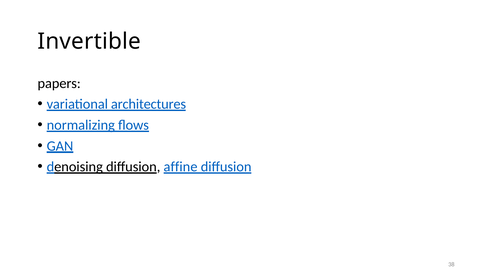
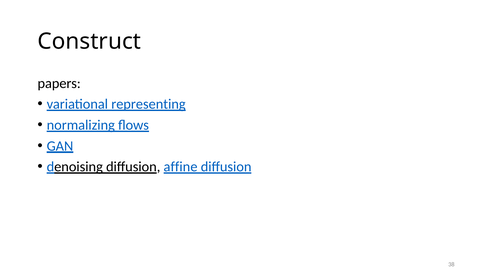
Invertible: Invertible -> Construct
architectures: architectures -> representing
